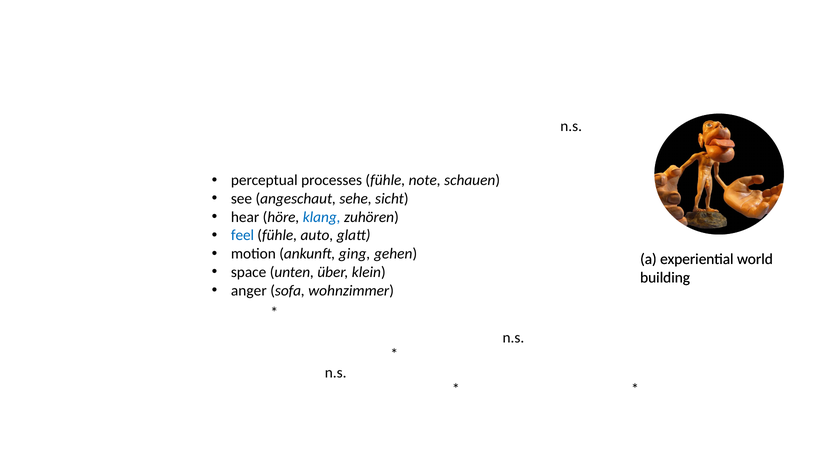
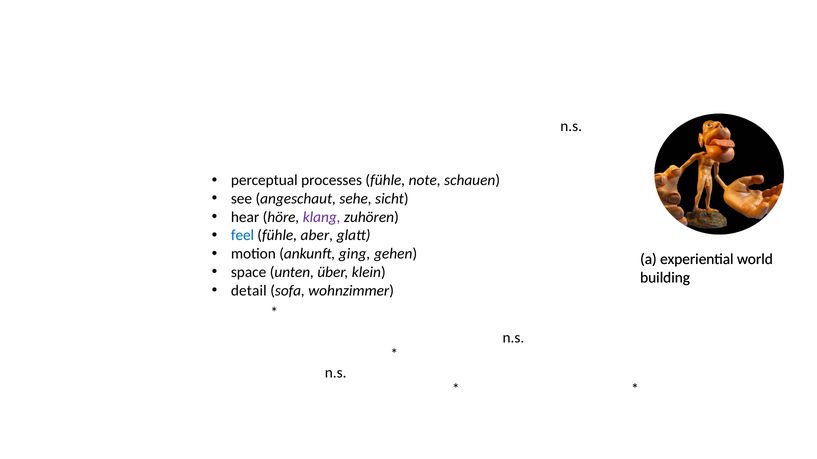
klang colour: blue -> purple
auto: auto -> aber
anger: anger -> detail
